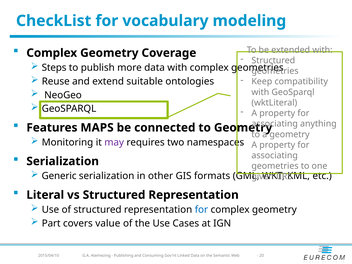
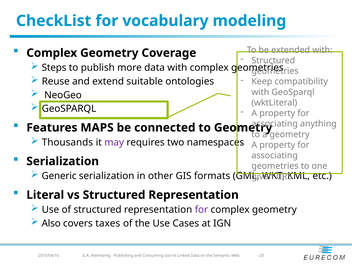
Monitoring: Monitoring -> Thousands
for at (201, 210) colour: blue -> purple
Part: Part -> Also
value: value -> taxes
